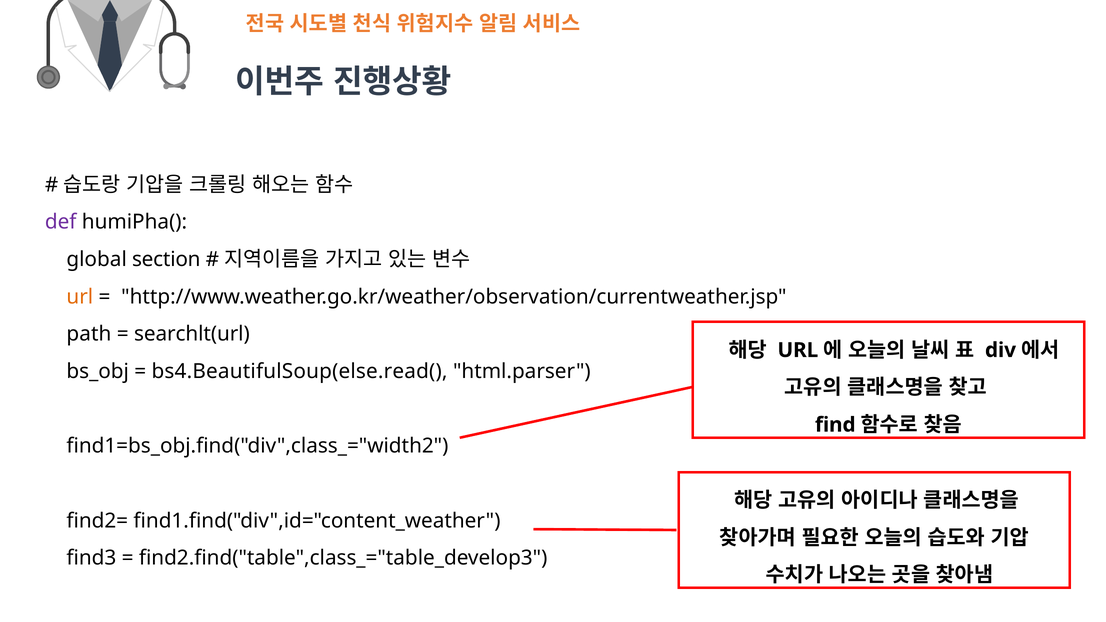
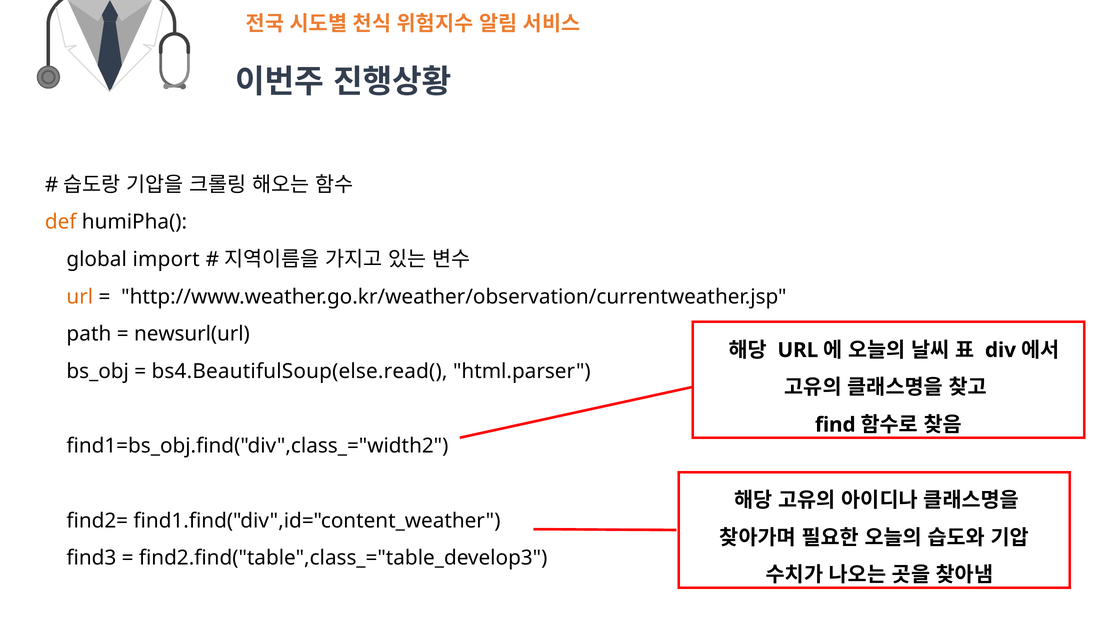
def colour: purple -> orange
section: section -> import
searchlt(url: searchlt(url -> newsurl(url
